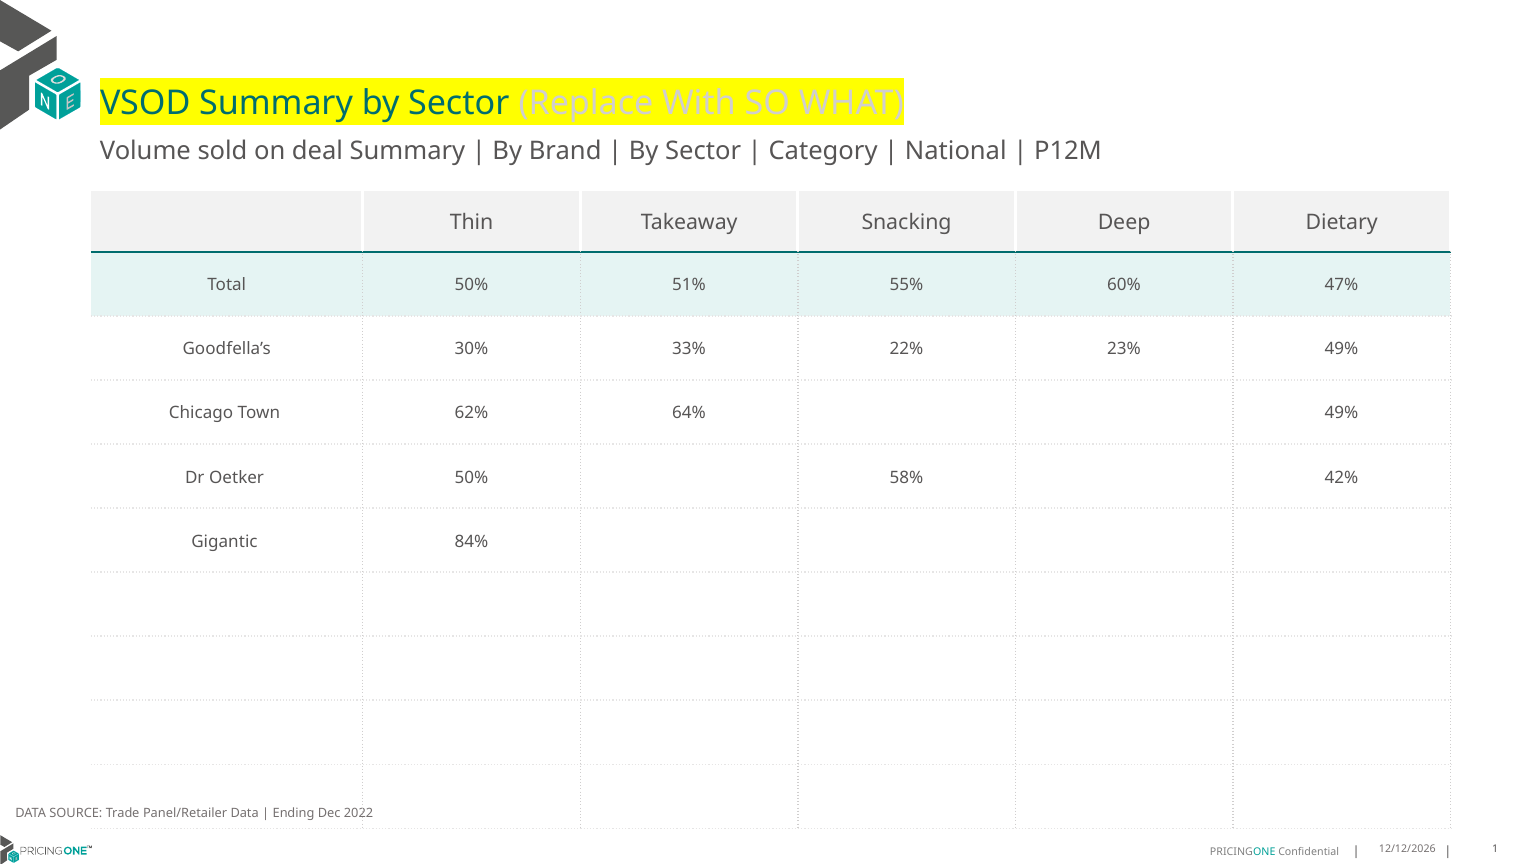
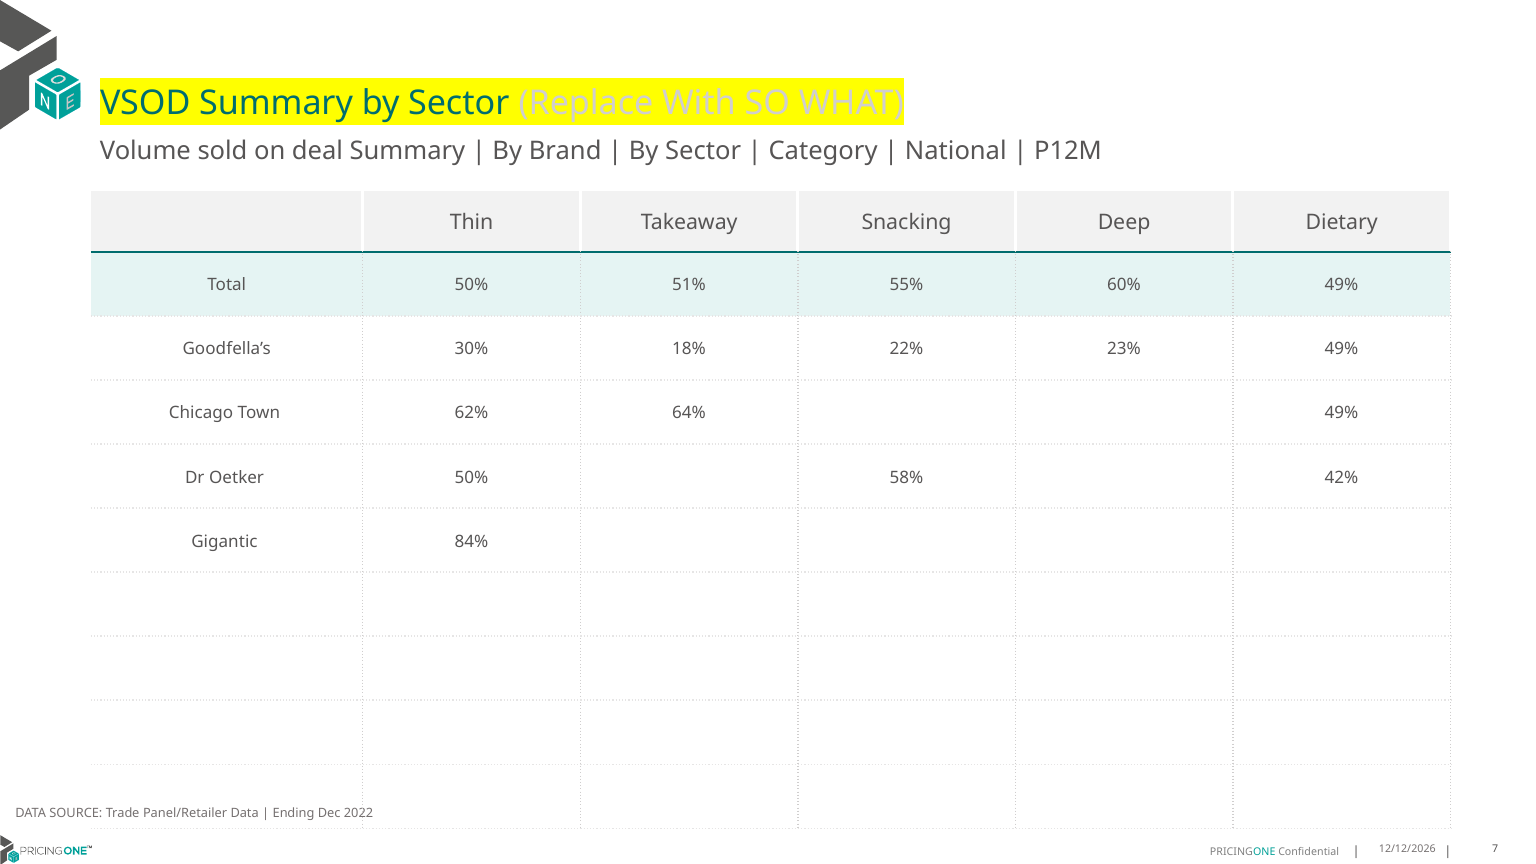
60% 47%: 47% -> 49%
33%: 33% -> 18%
1: 1 -> 7
